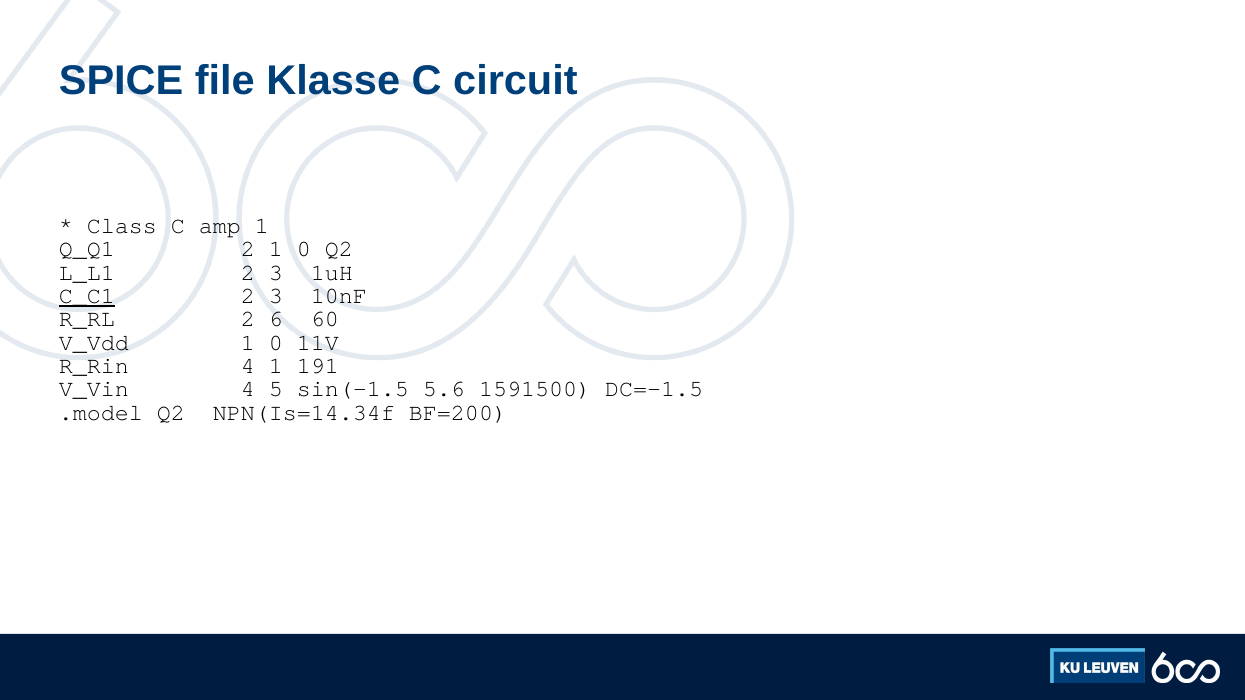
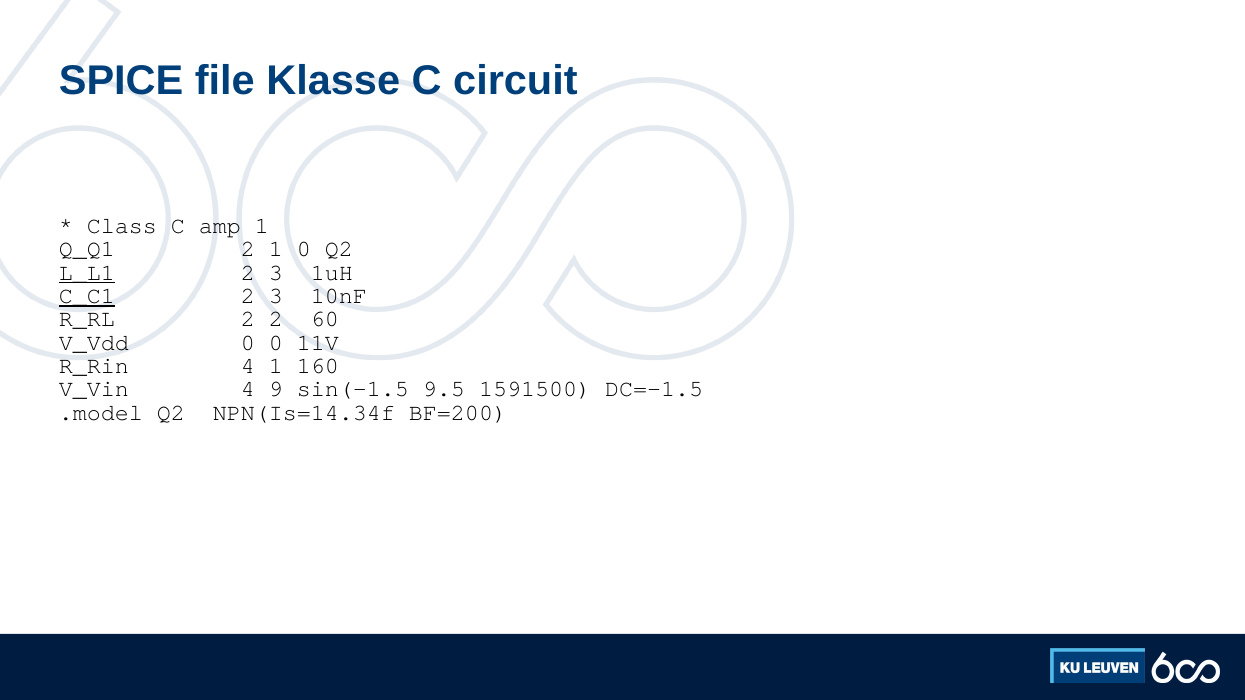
L_L1 underline: none -> present
2 6: 6 -> 2
V_Vdd 1: 1 -> 0
191: 191 -> 160
5: 5 -> 9
5.6: 5.6 -> 9.5
